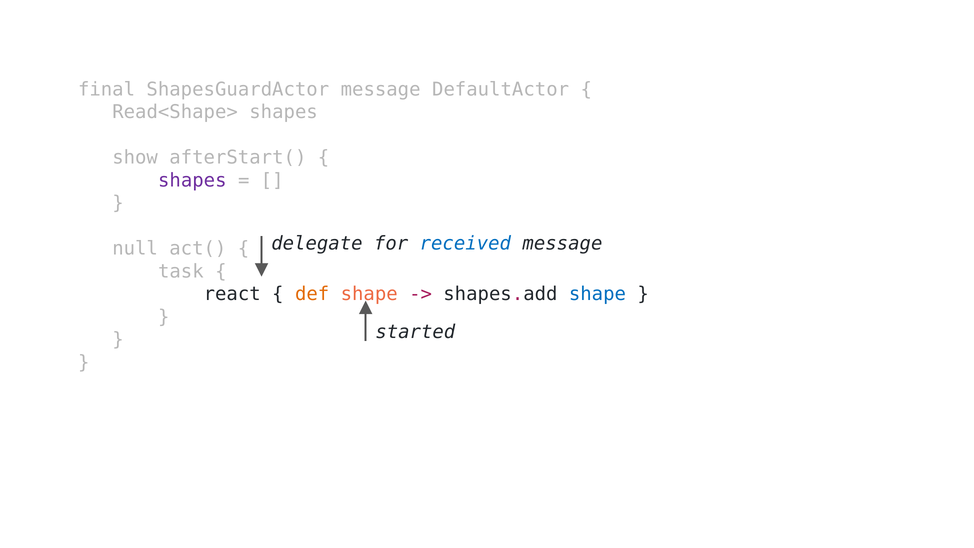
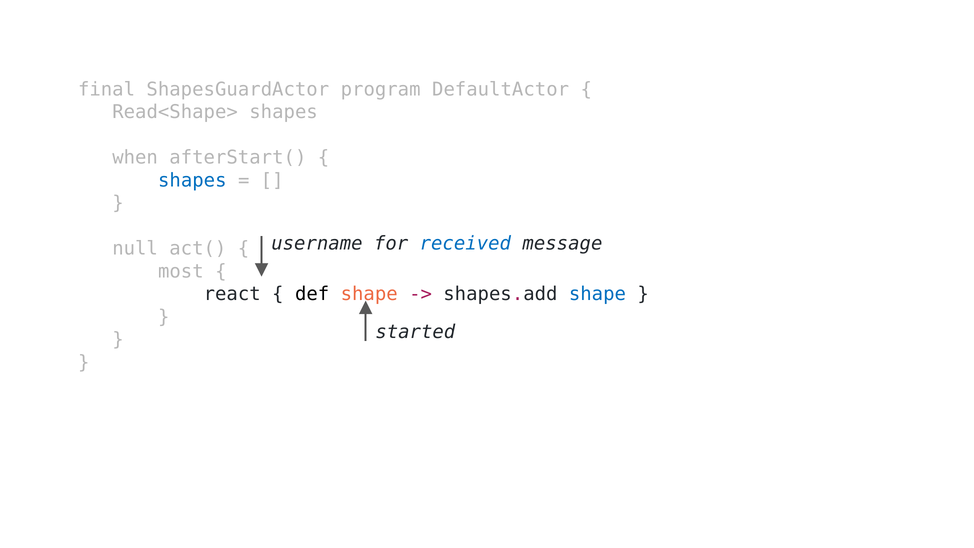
ShapesGuardActor message: message -> program
show: show -> when
shapes at (192, 180) colour: purple -> blue
delegate: delegate -> username
task: task -> most
def colour: orange -> black
